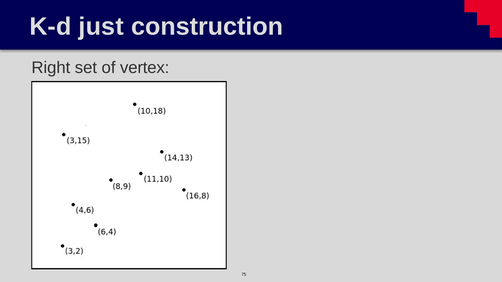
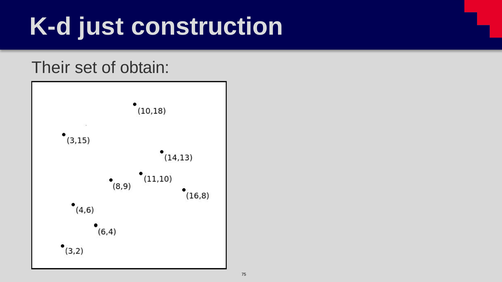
Right: Right -> Their
vertex: vertex -> obtain
